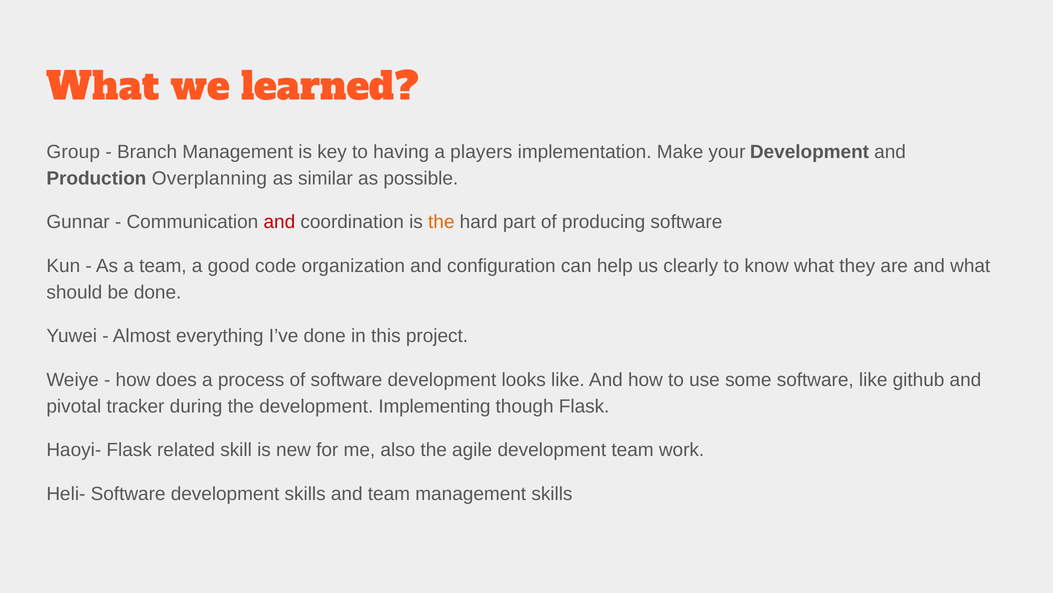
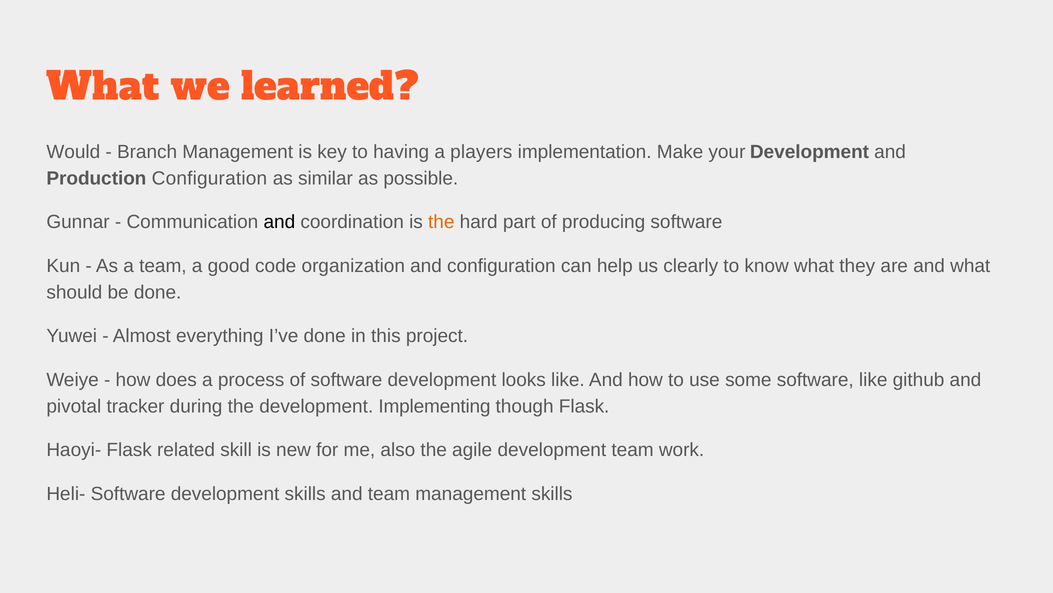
Group: Group -> Would
Production Overplanning: Overplanning -> Configuration
and at (279, 222) colour: red -> black
